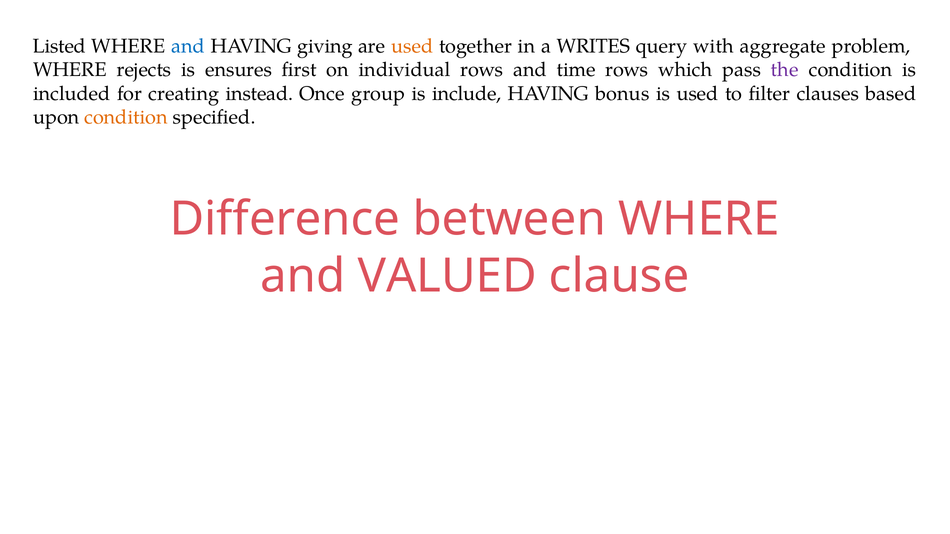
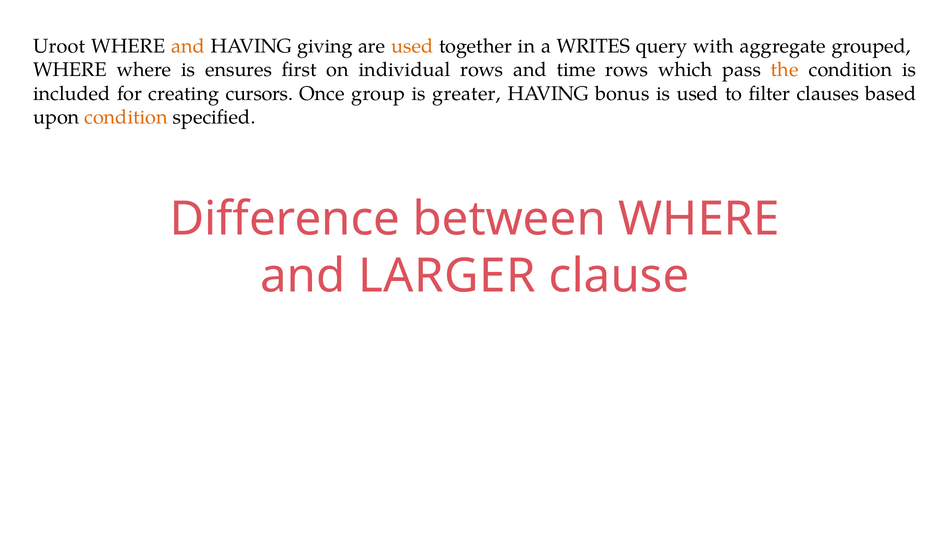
Listed: Listed -> Uroot
and at (188, 46) colour: blue -> orange
problem: problem -> grouped
WHERE rejects: rejects -> where
the colour: purple -> orange
instead: instead -> cursors
include: include -> greater
VALUED: VALUED -> LARGER
